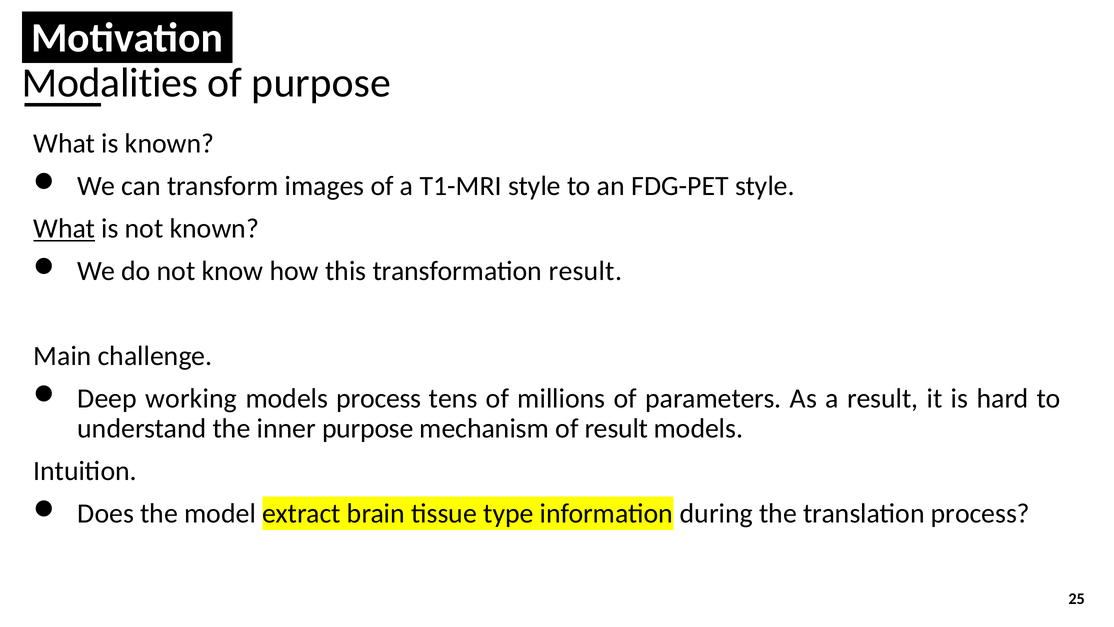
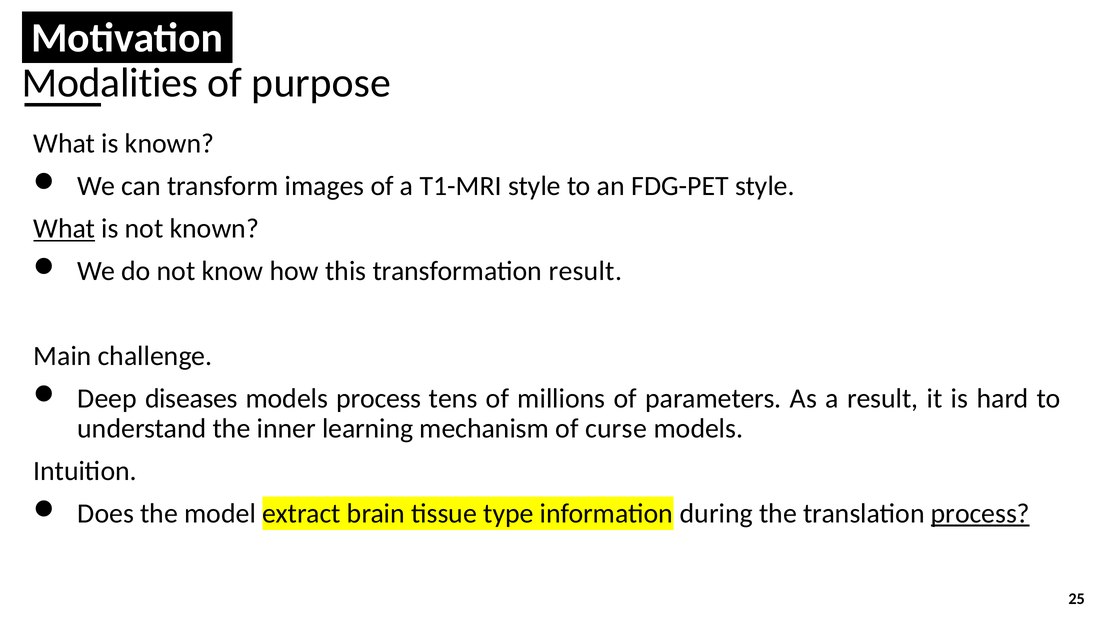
working: working -> diseases
inner purpose: purpose -> learning
of result: result -> curse
process at (980, 513) underline: none -> present
